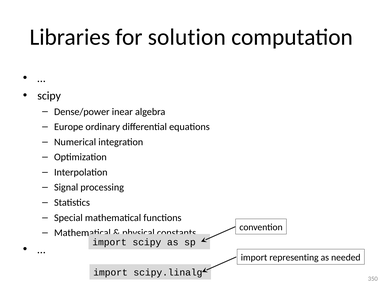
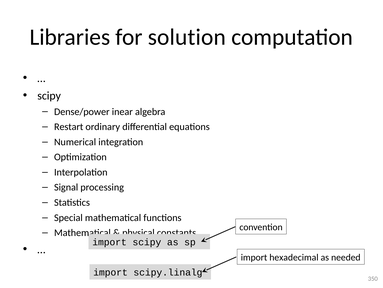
Europe: Europe -> Restart
representing: representing -> hexadecimal
